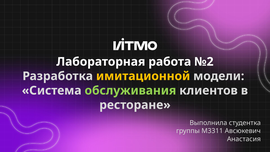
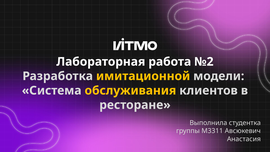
обслуживания colour: light green -> yellow
